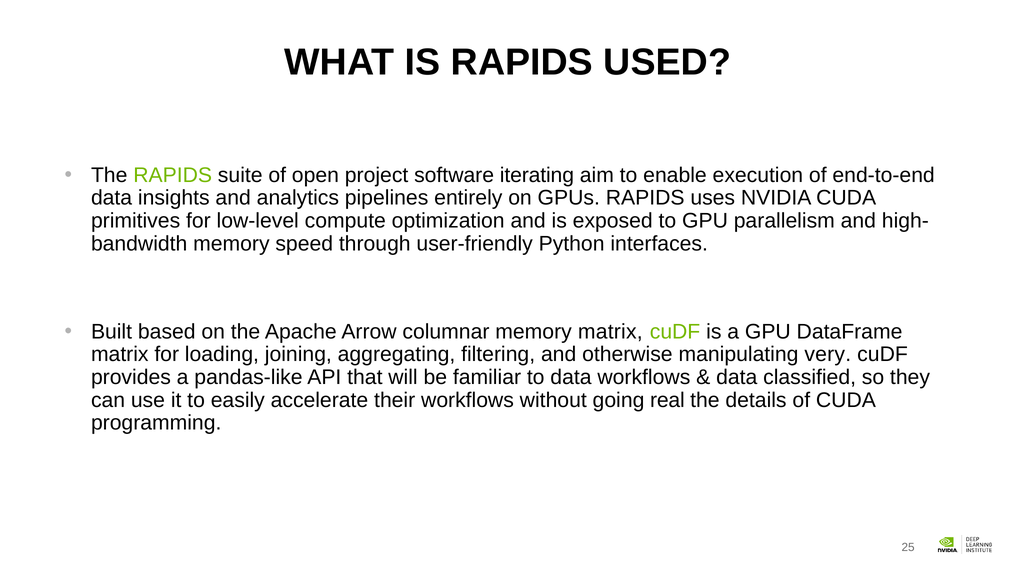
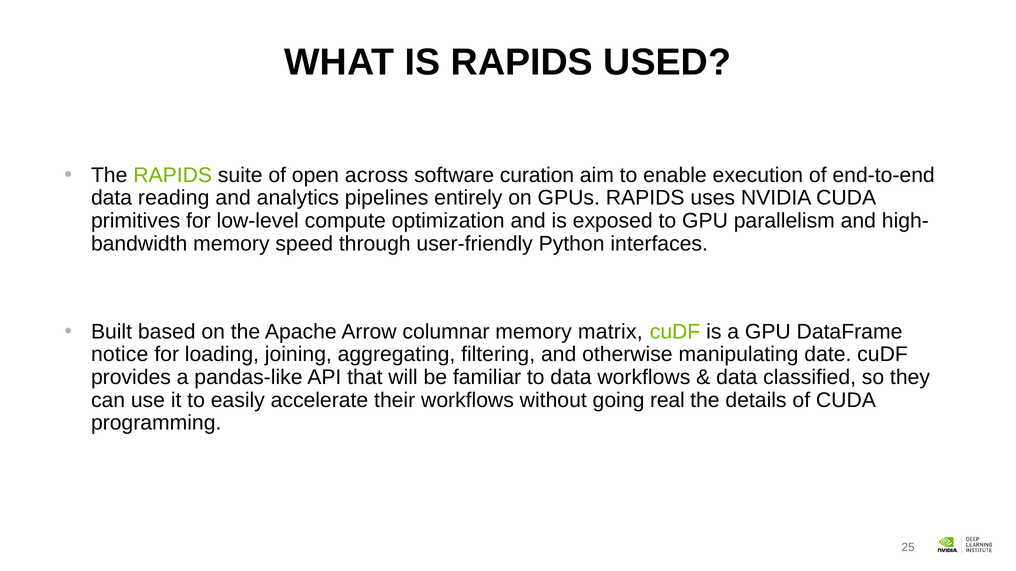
project: project -> across
iterating: iterating -> curation
insights: insights -> reading
matrix at (120, 355): matrix -> notice
very: very -> date
